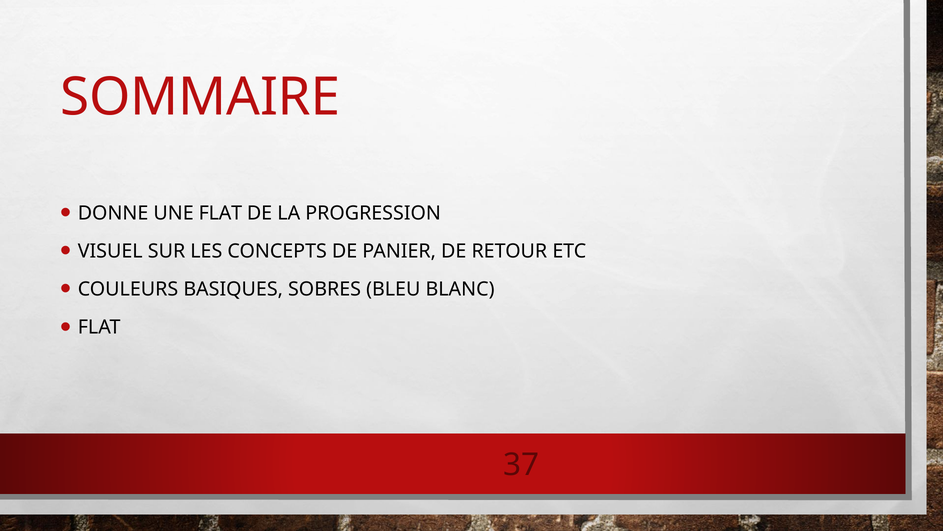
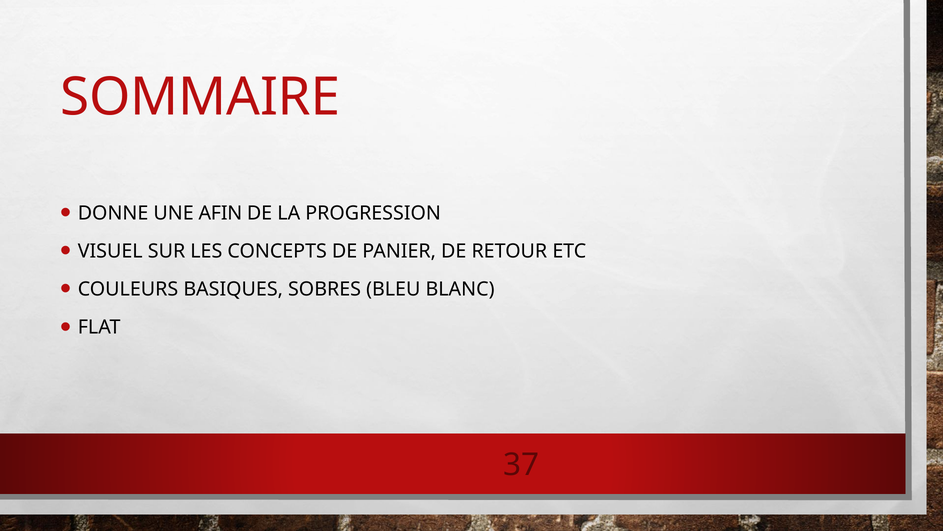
UNE FLAT: FLAT -> AFIN
